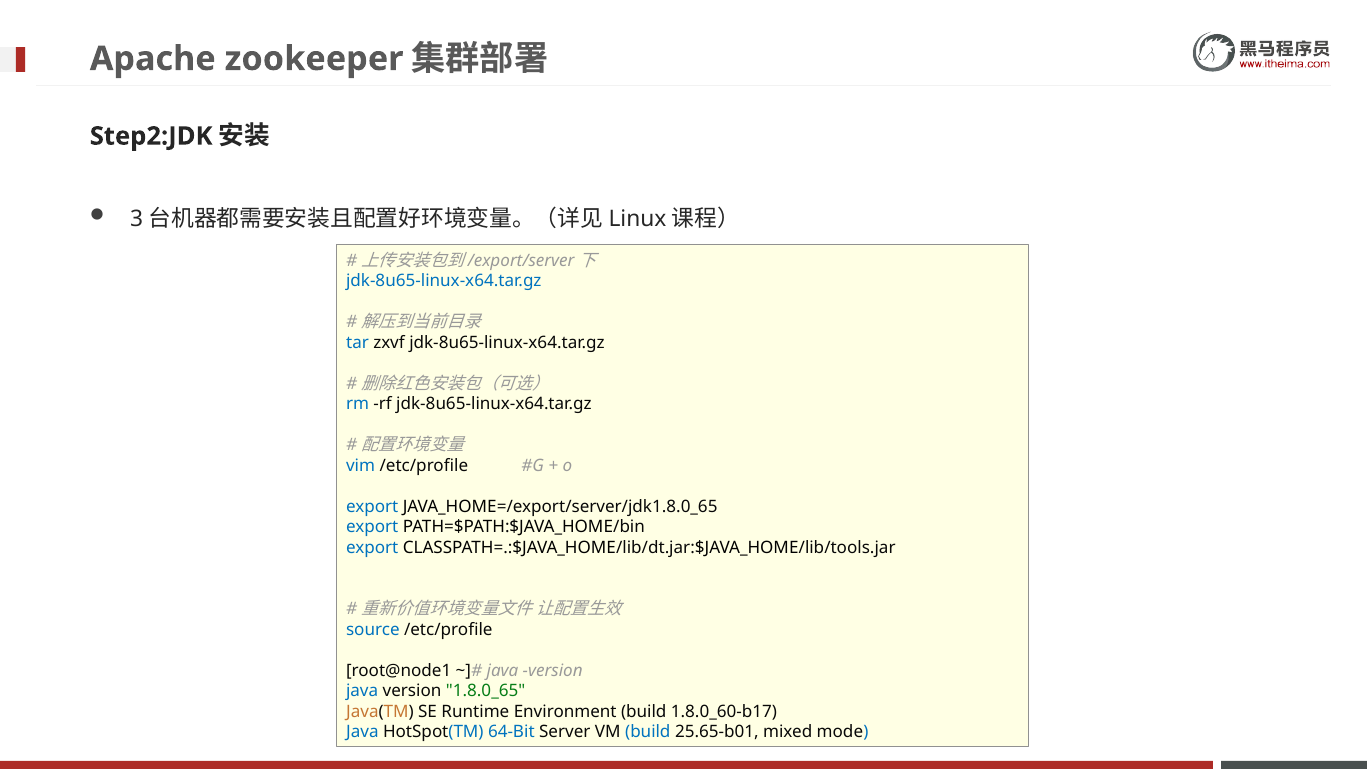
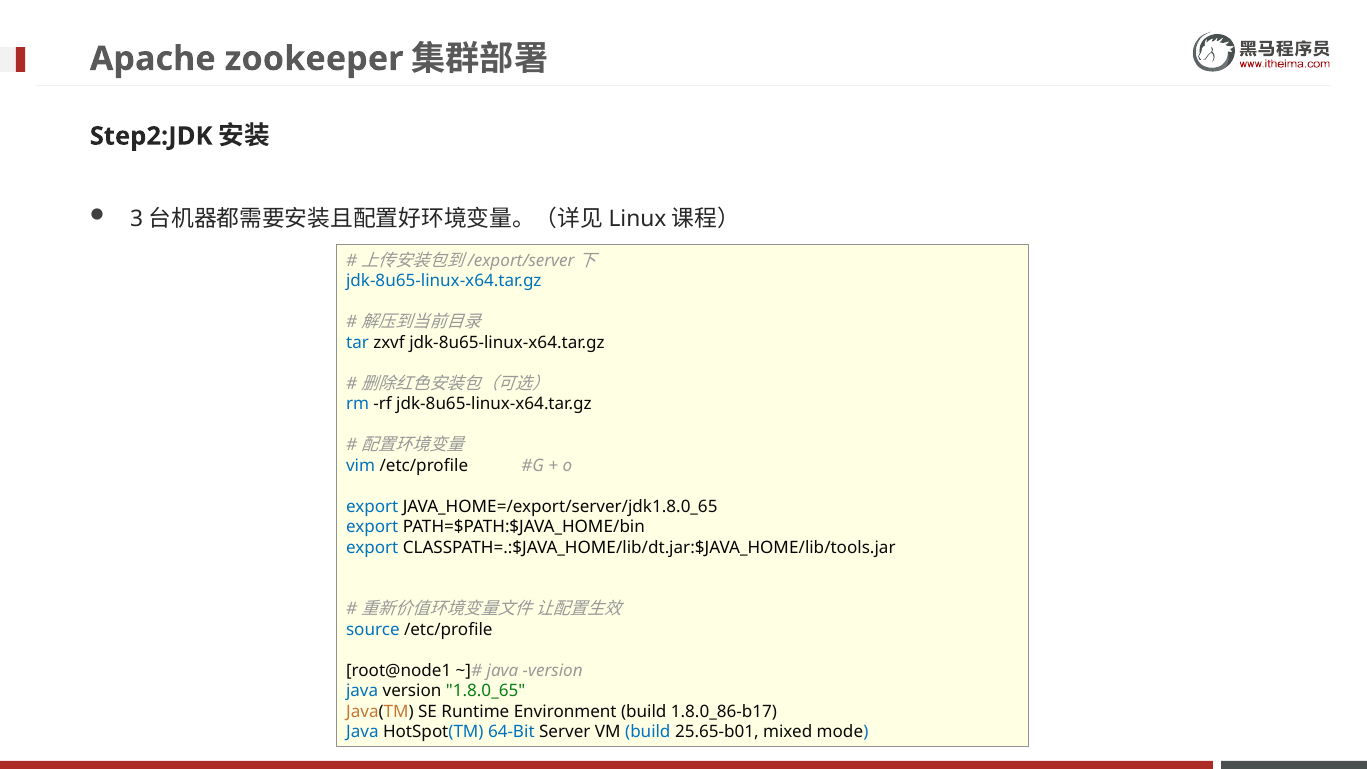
1.8.0_60-b17: 1.8.0_60-b17 -> 1.8.0_86-b17
